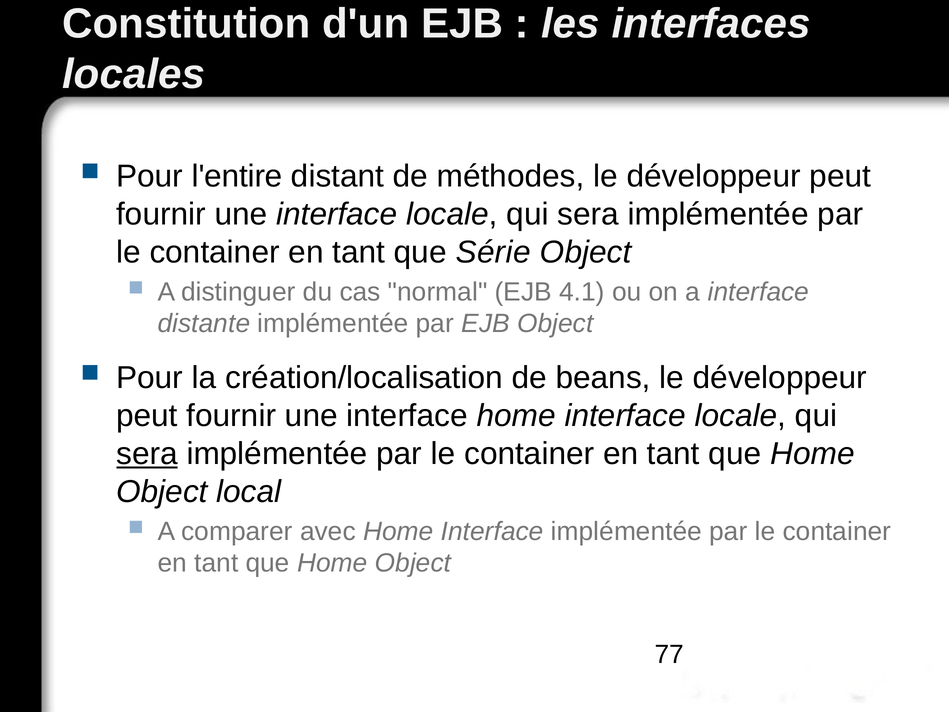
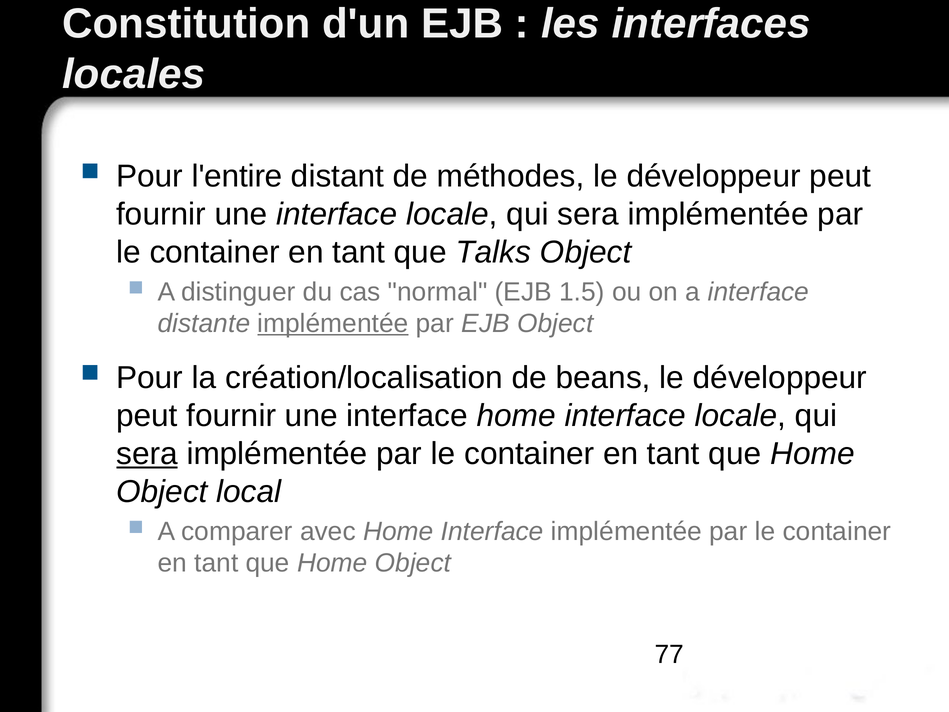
Série: Série -> Talks
4.1: 4.1 -> 1.5
implémentée at (333, 323) underline: none -> present
